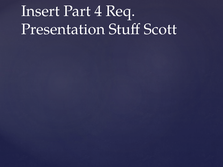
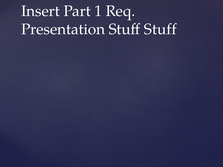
4: 4 -> 1
Stuff Scott: Scott -> Stuff
